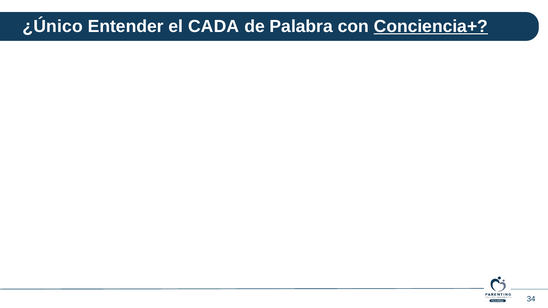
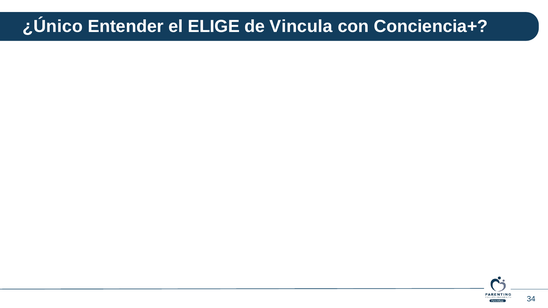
CADA: CADA -> ELIGE
Palabra: Palabra -> Vincula
Conciencia+ underline: present -> none
